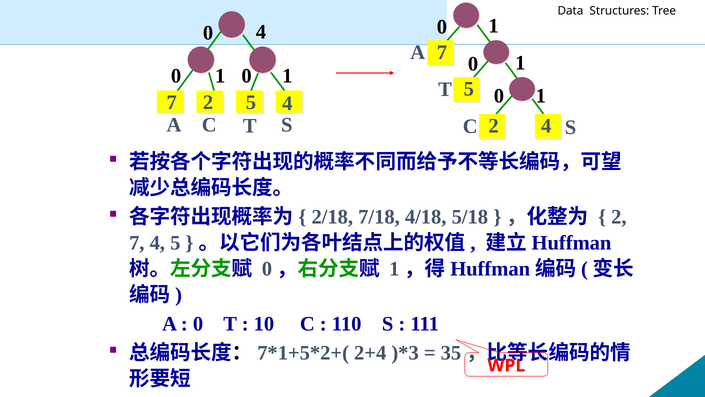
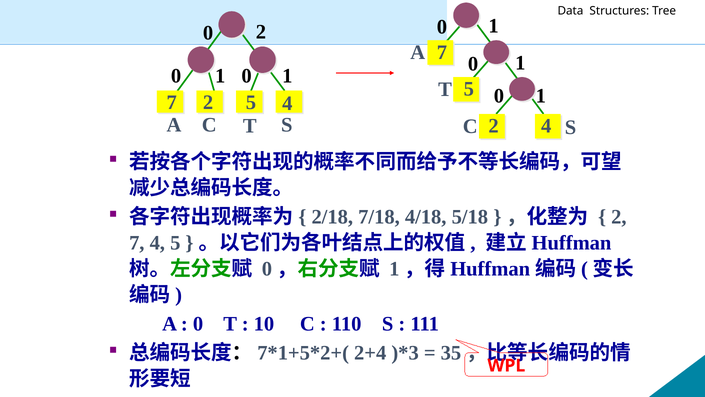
0 4: 4 -> 2
